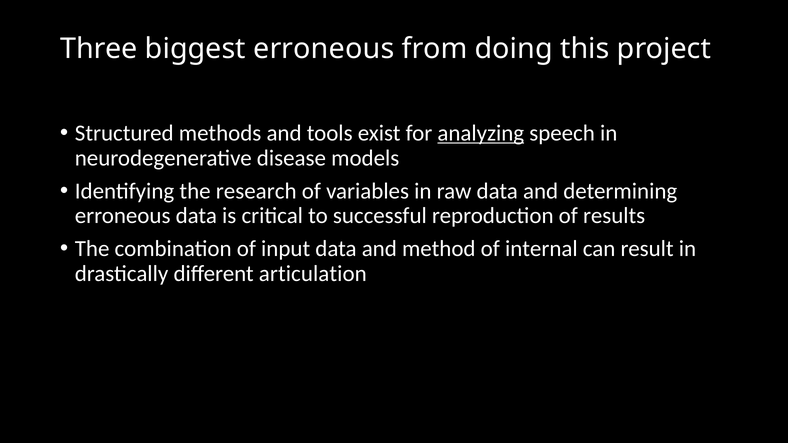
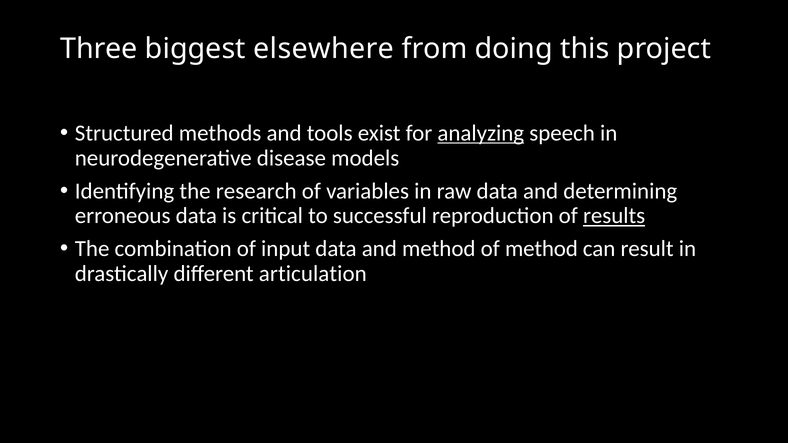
biggest erroneous: erroneous -> elsewhere
results underline: none -> present
of internal: internal -> method
